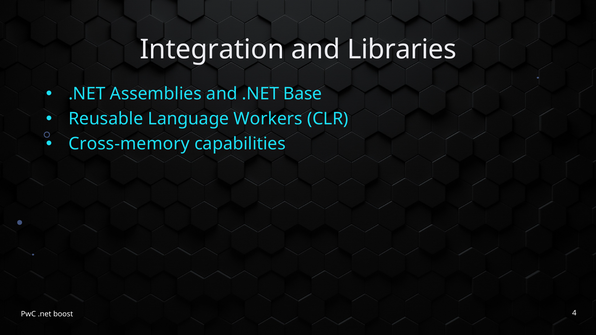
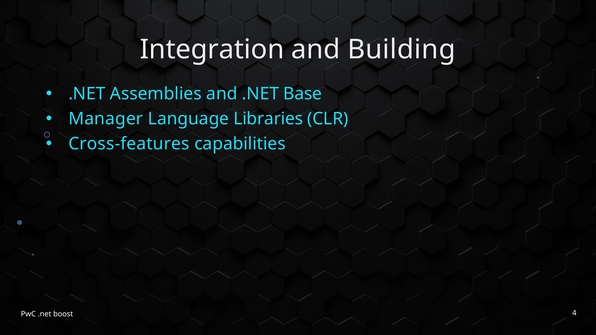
Libraries: Libraries -> Building
Reusable: Reusable -> Manager
Workers: Workers -> Libraries
Cross-memory: Cross-memory -> Cross-features
